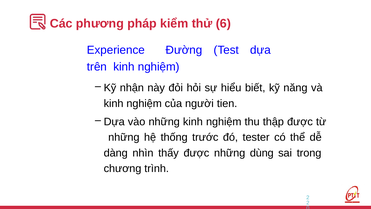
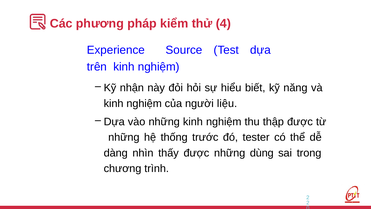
6: 6 -> 4
Đường: Đường -> Source
tien: tien -> liệu
